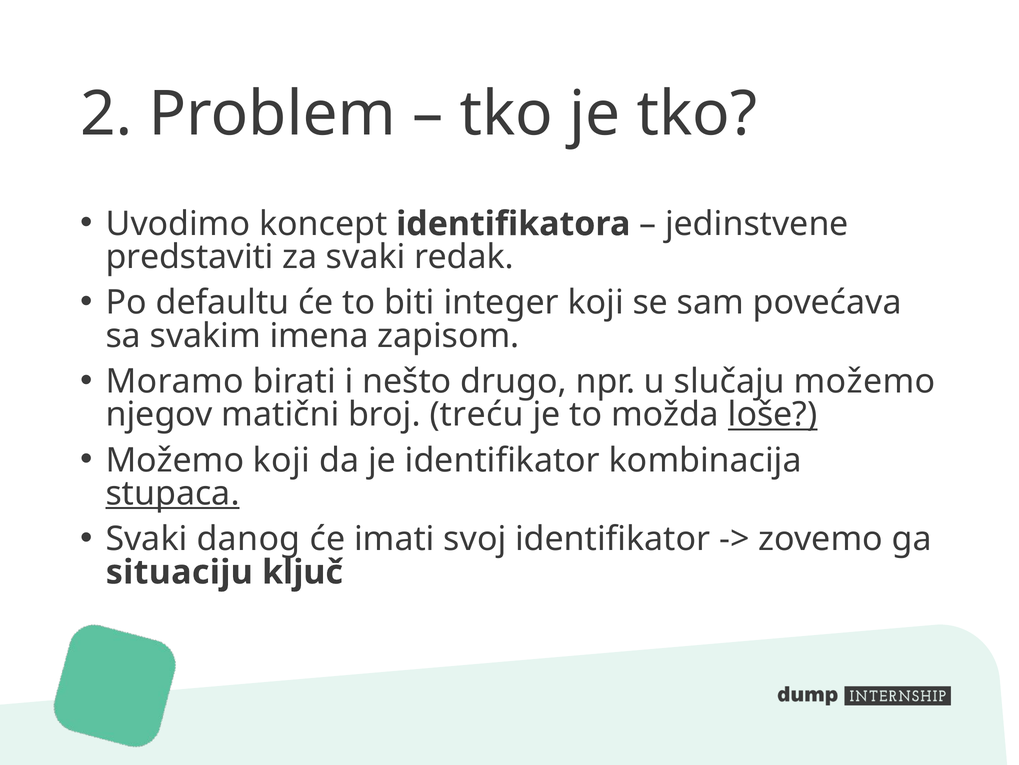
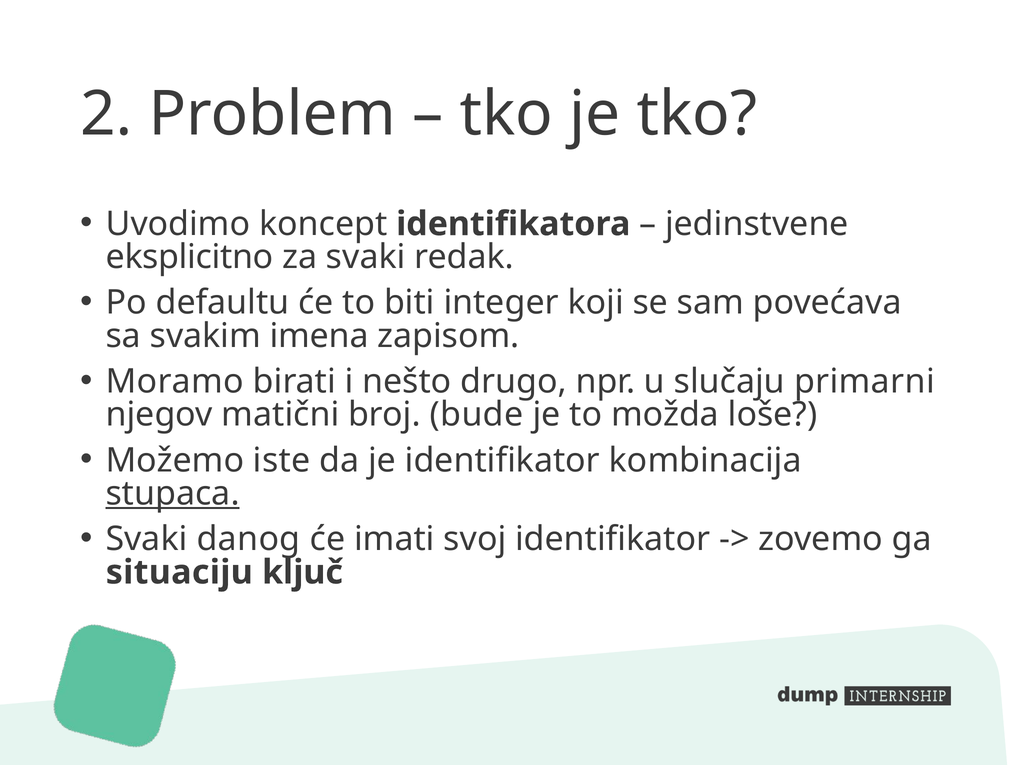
predstaviti: predstaviti -> eksplicitno
slučaju možemo: možemo -> primarni
treću: treću -> bude
loše underline: present -> none
Možemo koji: koji -> iste
